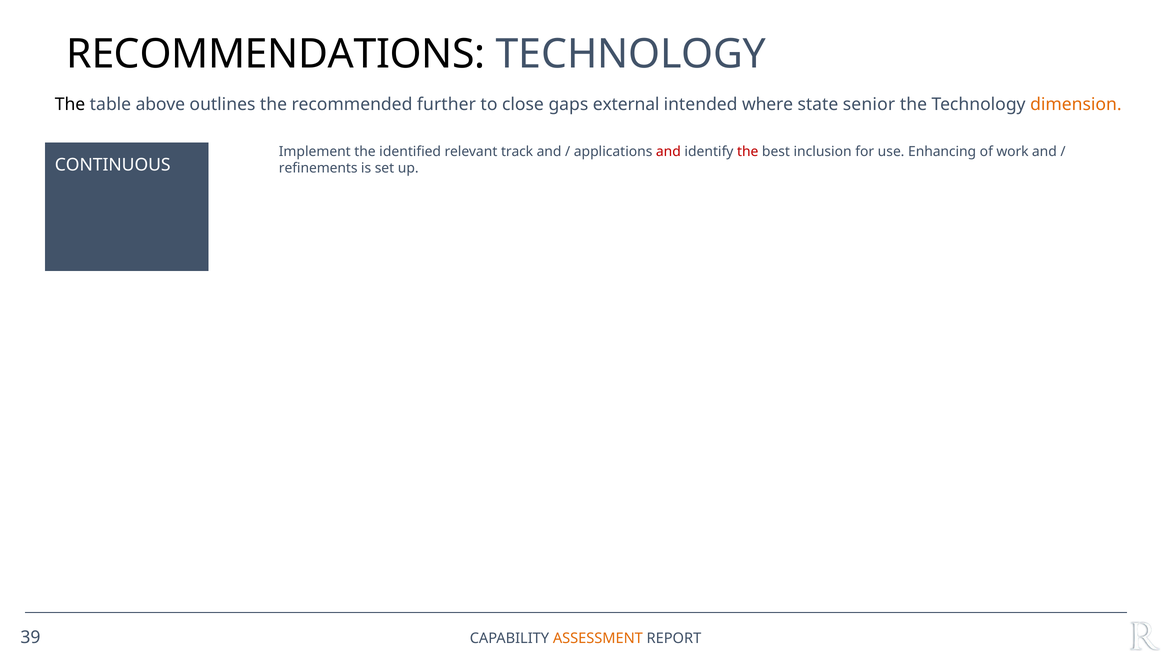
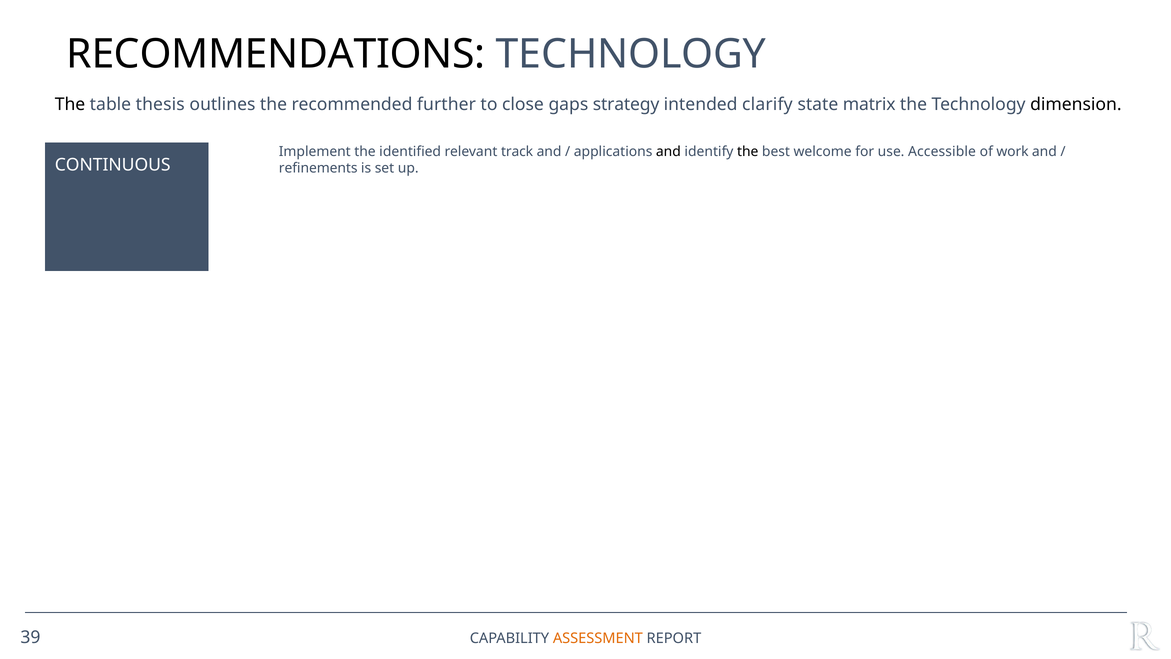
above: above -> thesis
external: external -> strategy
where: where -> clarify
senior: senior -> matrix
dimension colour: orange -> black
and at (668, 151) colour: red -> black
the at (748, 151) colour: red -> black
inclusion: inclusion -> welcome
Enhancing: Enhancing -> Accessible
